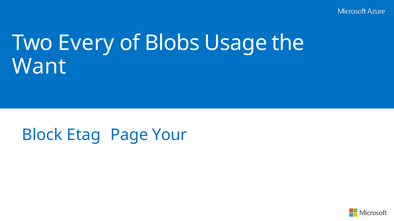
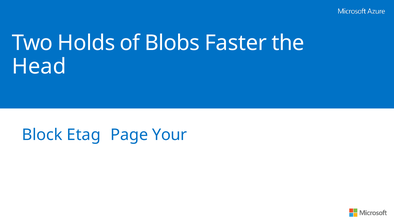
Every: Every -> Holds
Usage: Usage -> Faster
Want: Want -> Head
